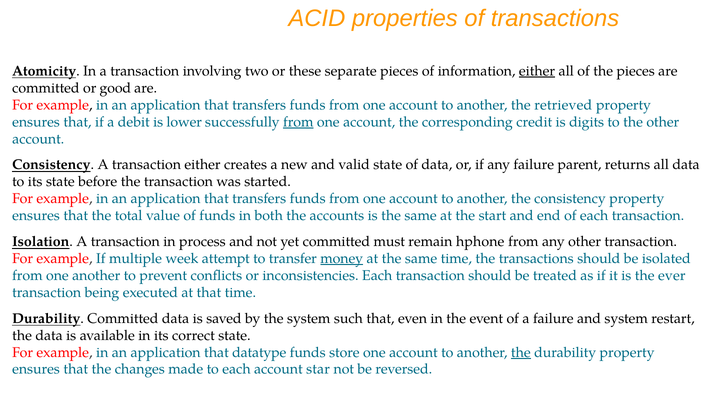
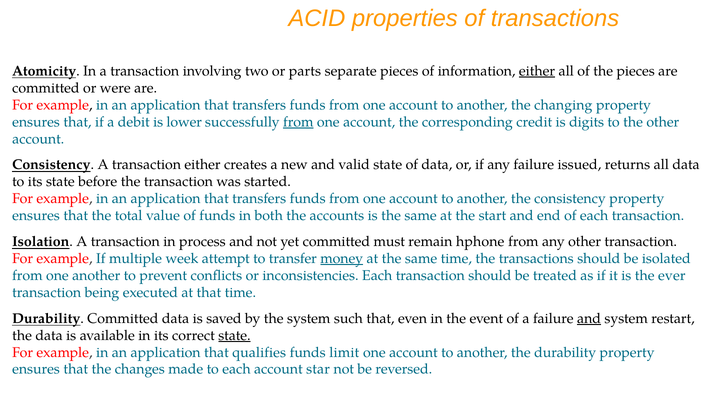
these: these -> parts
good: good -> were
retrieved: retrieved -> changing
parent: parent -> issued
and at (589, 318) underline: none -> present
state at (234, 335) underline: none -> present
datatype: datatype -> qualifies
store: store -> limit
the at (521, 352) underline: present -> none
